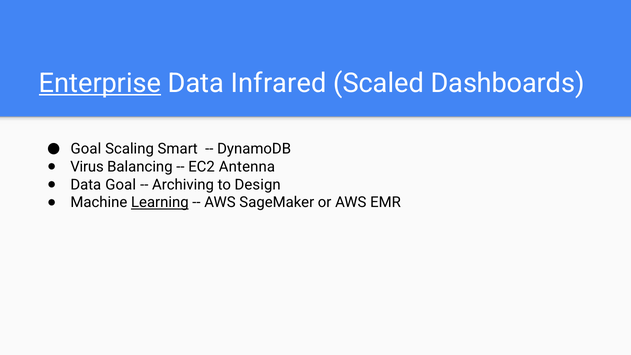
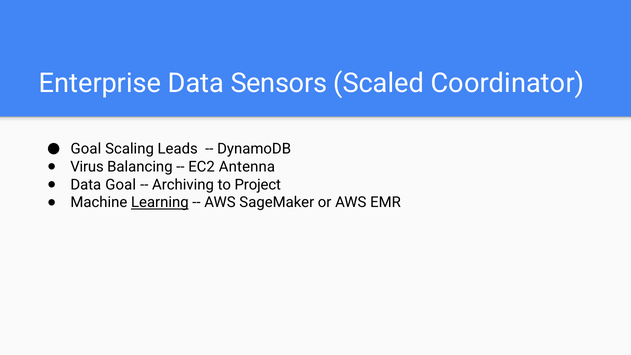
Enterprise underline: present -> none
Infrared: Infrared -> Sensors
Dashboards: Dashboards -> Coordinator
Smart: Smart -> Leads
Design: Design -> Project
